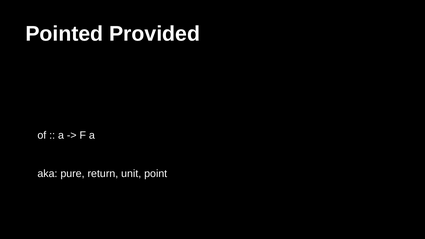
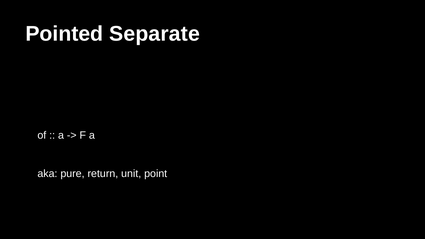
Provided: Provided -> Separate
